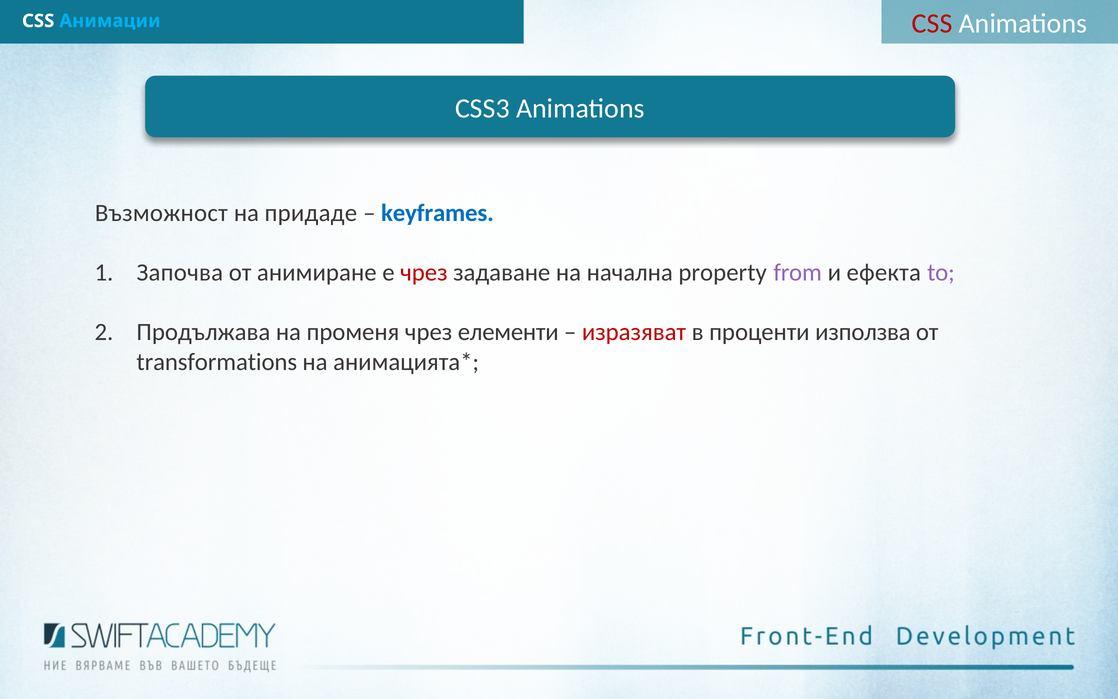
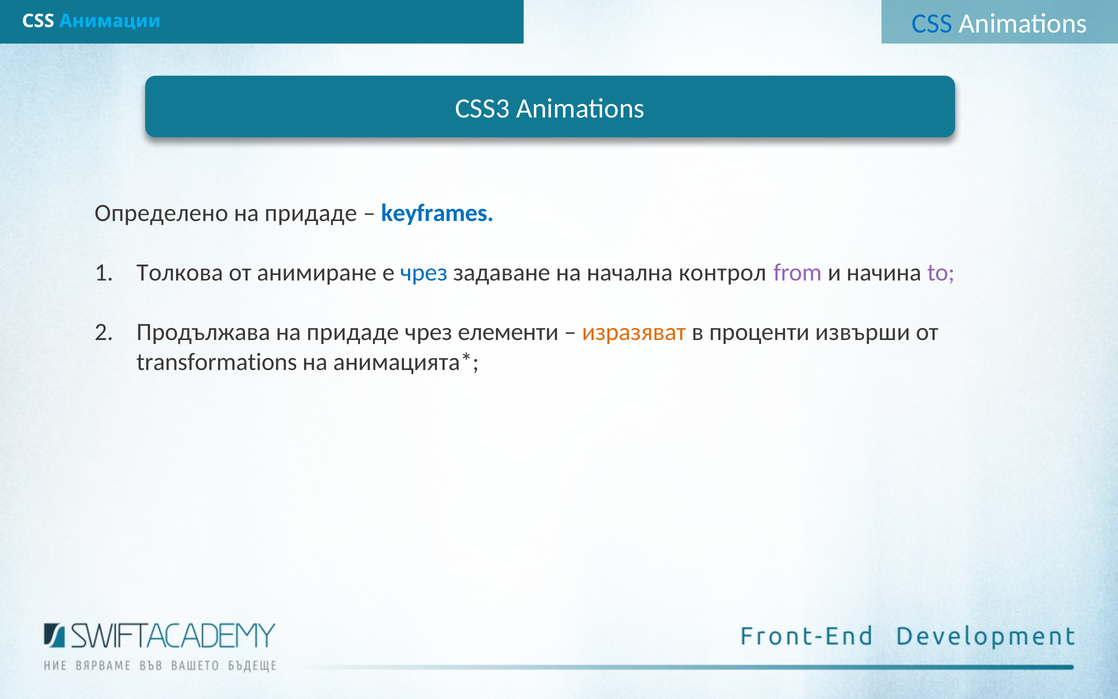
CSS at (932, 24) colour: red -> blue
Възможност: Възможност -> Определено
Започва: Започва -> Толкова
чрез at (424, 273) colour: red -> blue
property: property -> контрол
ефекта: ефекта -> начина
променя at (353, 332): променя -> придаде
изразяват colour: red -> orange
използва: използва -> извърши
